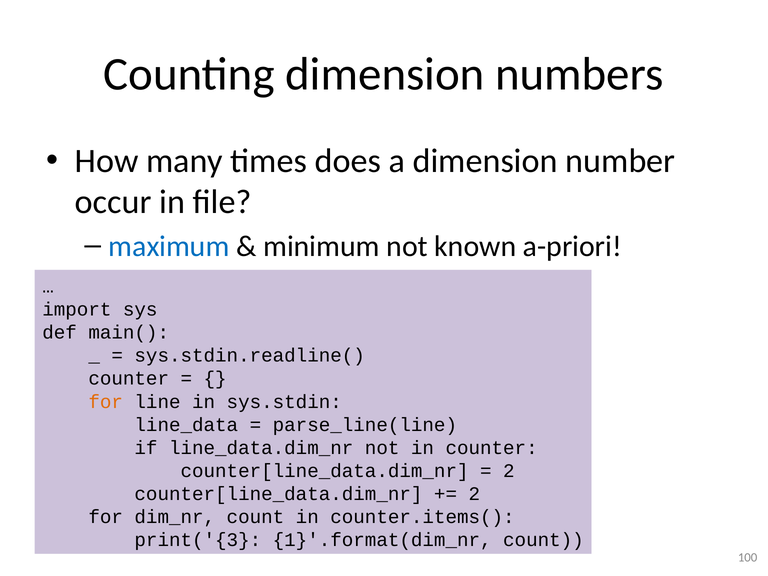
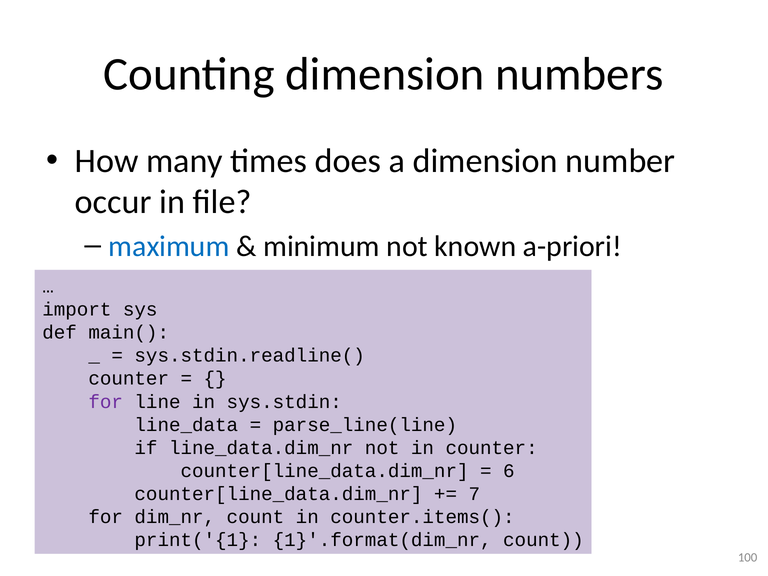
for at (106, 402) colour: orange -> purple
2 at (509, 471): 2 -> 6
2 at (474, 494): 2 -> 7
print('{3: print('{3 -> print('{1
